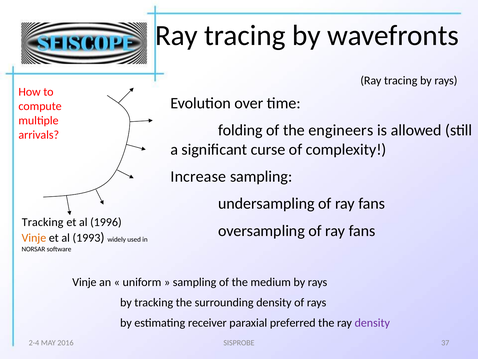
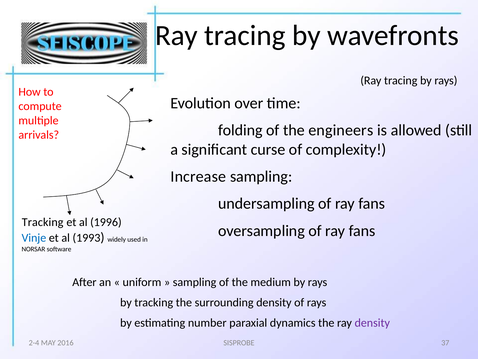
Vinje at (34, 238) colour: orange -> blue
Vinje at (84, 282): Vinje -> After
receiver: receiver -> number
preferred: preferred -> dynamics
